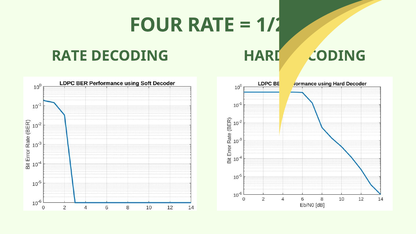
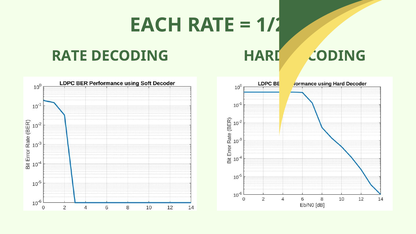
FOUR: FOUR -> EACH
